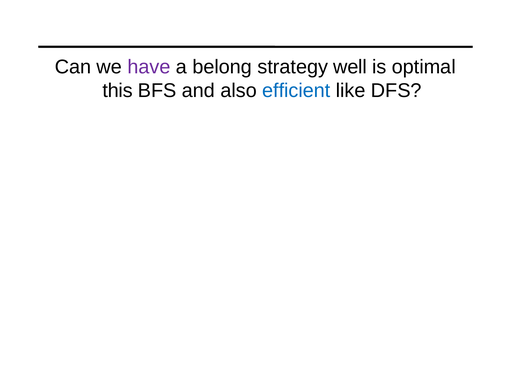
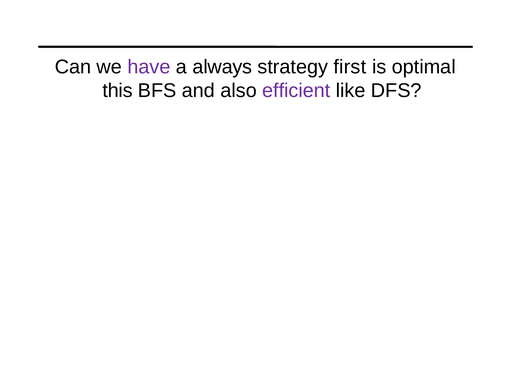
belong: belong -> always
well: well -> first
efficient colour: blue -> purple
